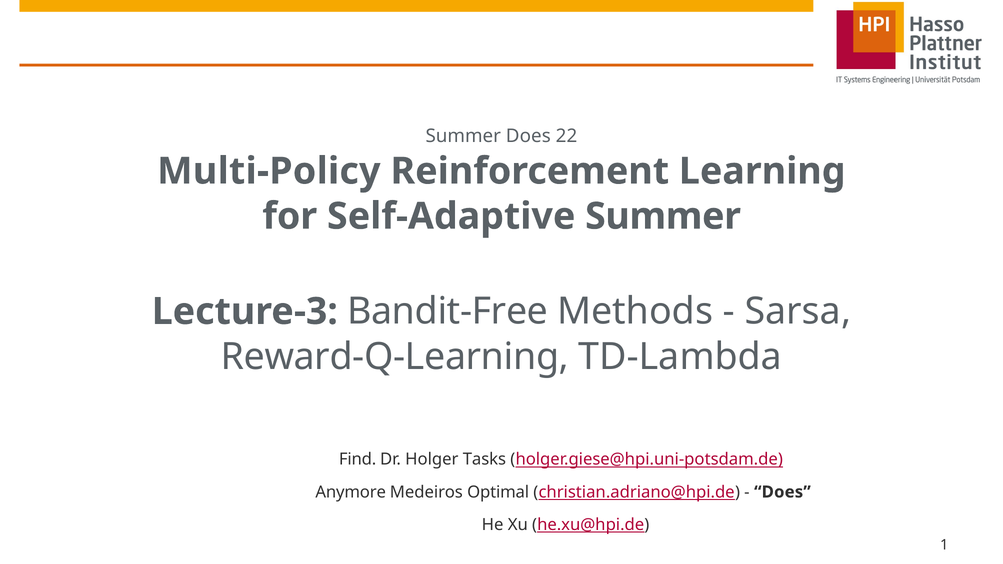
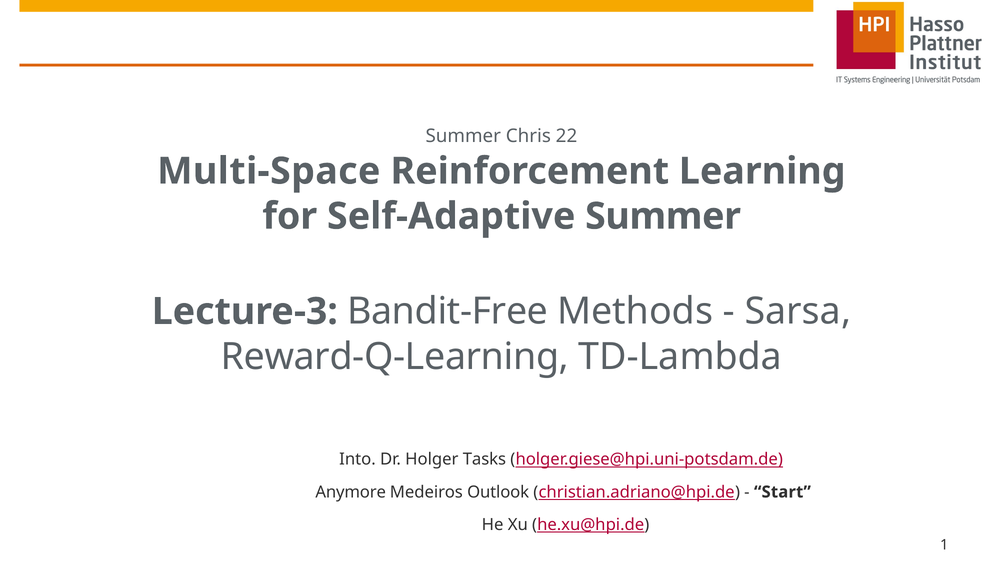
Summer Does: Does -> Chris
Multi-Policy: Multi-Policy -> Multi-Space
Find: Find -> Into
Optimal: Optimal -> Outlook
Does at (782, 492): Does -> Start
